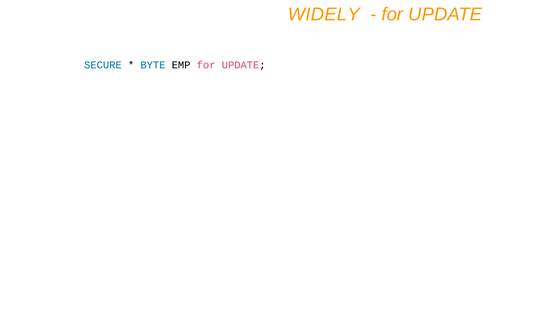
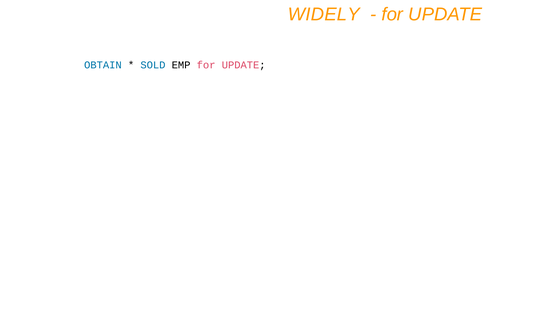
SECURE: SECURE -> OBTAIN
BYTE: BYTE -> SOLD
